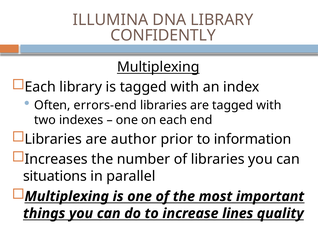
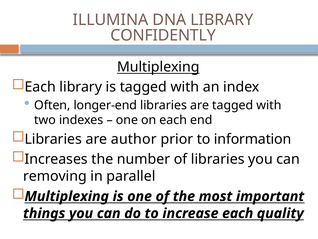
errors-end: errors-end -> longer-end
situations: situations -> removing
increase lines: lines -> each
